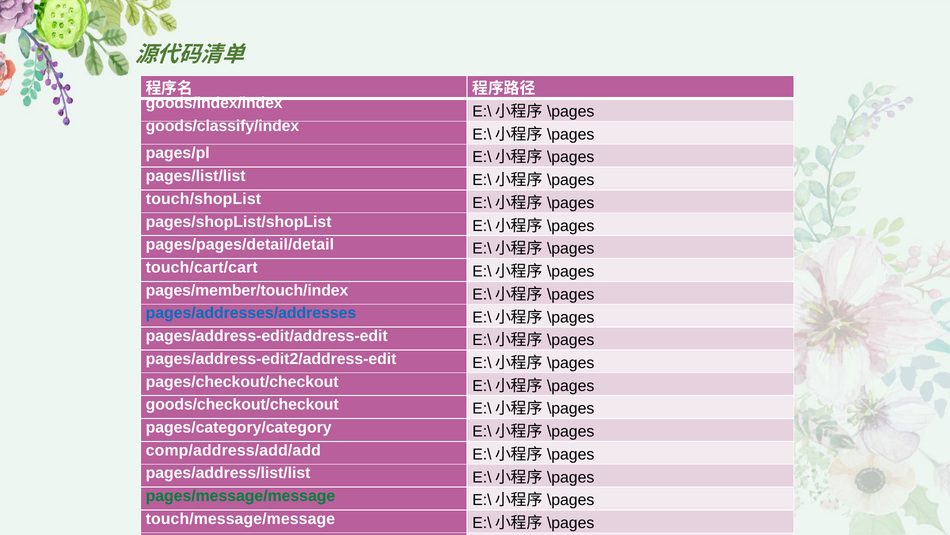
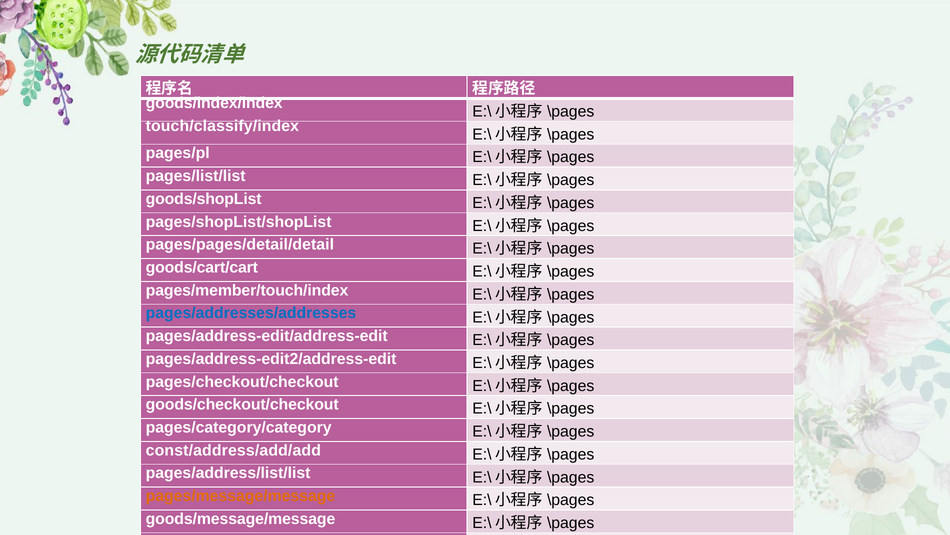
goods/classify/index: goods/classify/index -> touch/classify/index
touch/shopList: touch/shopList -> goods/shopList
touch/cart/cart: touch/cart/cart -> goods/cart/cart
comp/address/add/add: comp/address/add/add -> const/address/add/add
pages/message/message colour: green -> orange
touch/message/message: touch/message/message -> goods/message/message
